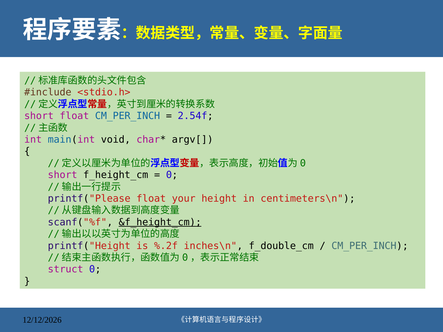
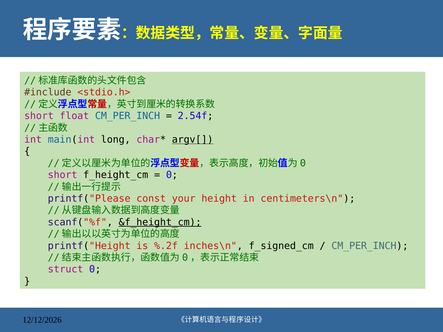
void: void -> long
argv[ underline: none -> present
printf("Please float: float -> const
f_double_cm: f_double_cm -> f_signed_cm
